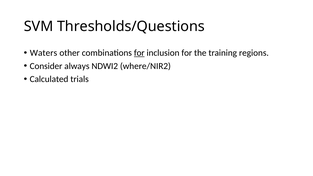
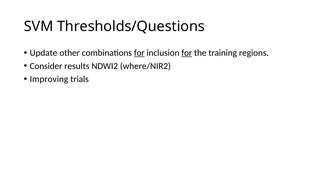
Waters: Waters -> Update
for at (187, 53) underline: none -> present
always: always -> results
Calculated: Calculated -> Improving
